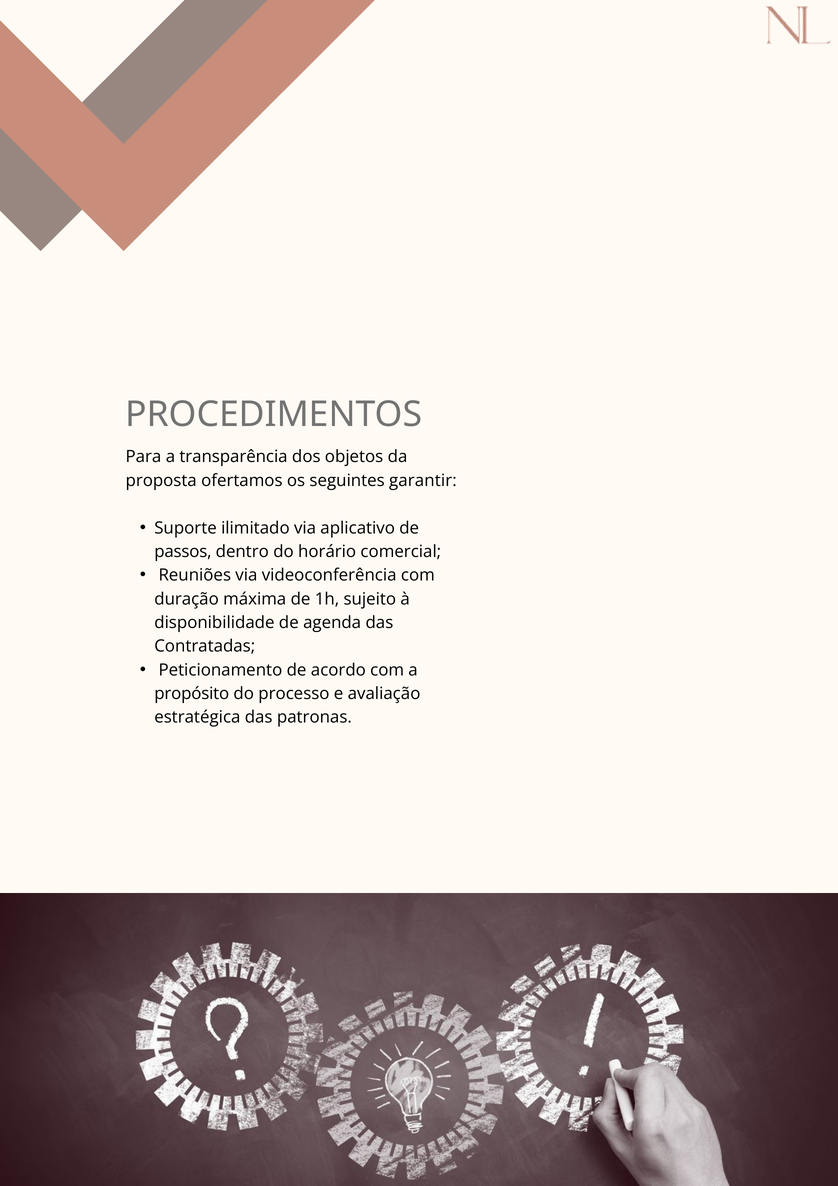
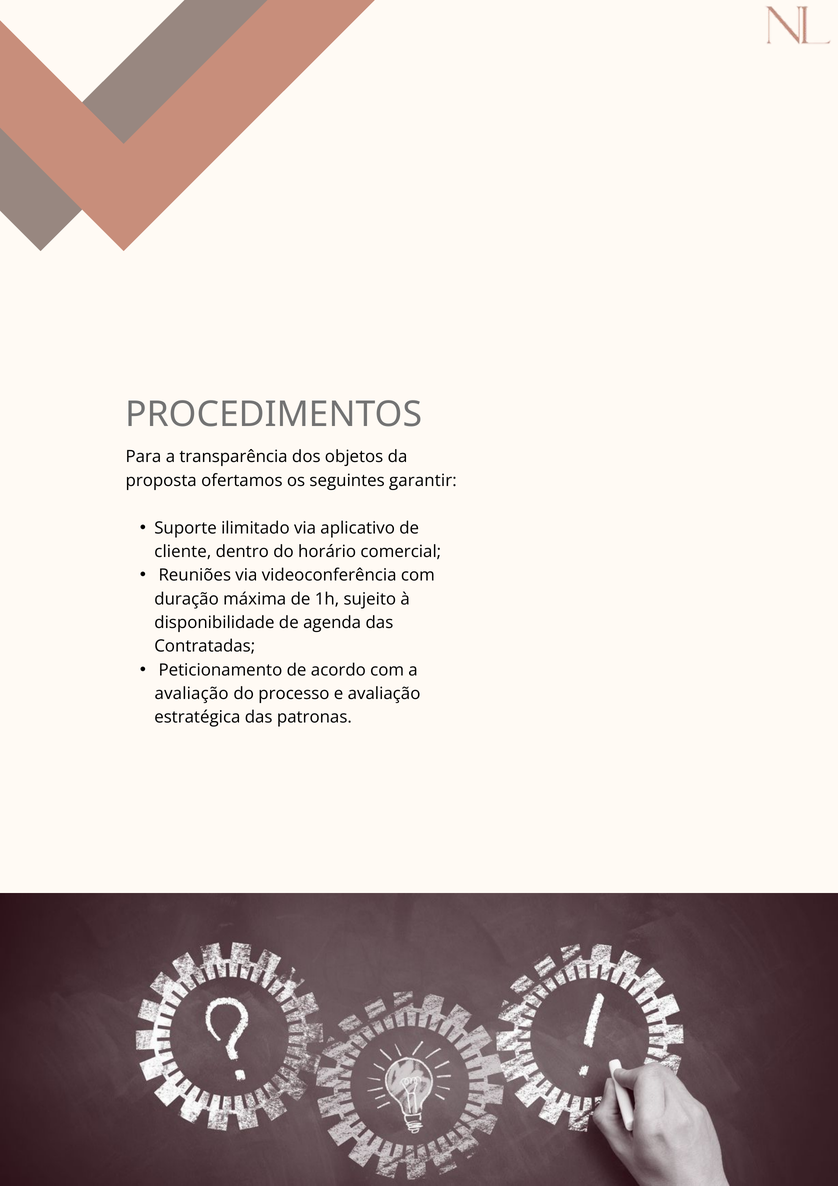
passos: passos -> cliente
propósito at (192, 694): propósito -> avaliação
